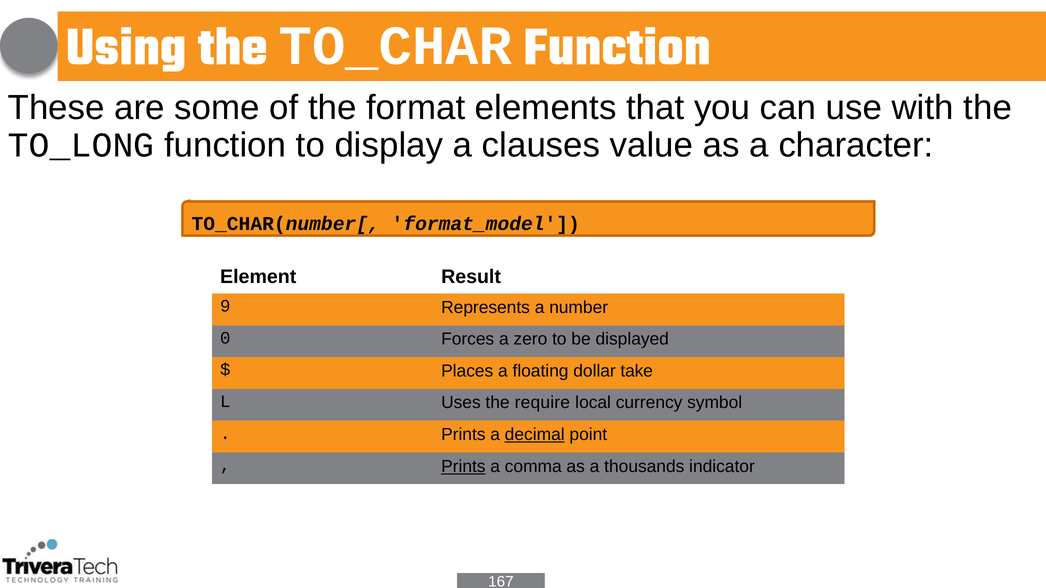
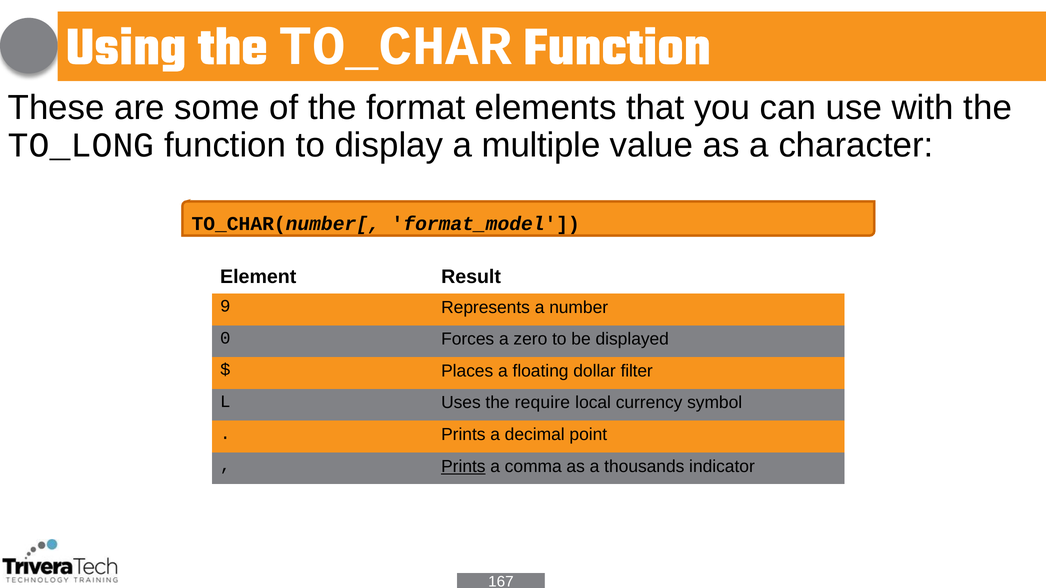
clauses: clauses -> multiple
take: take -> filter
decimal underline: present -> none
